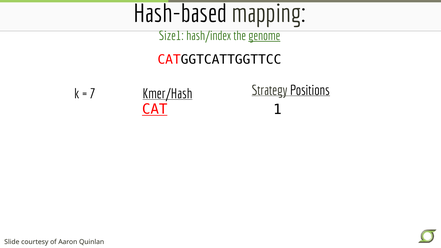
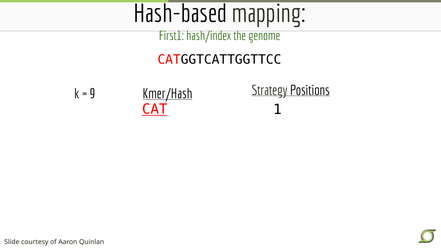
Size1: Size1 -> First1
genome underline: present -> none
7: 7 -> 9
